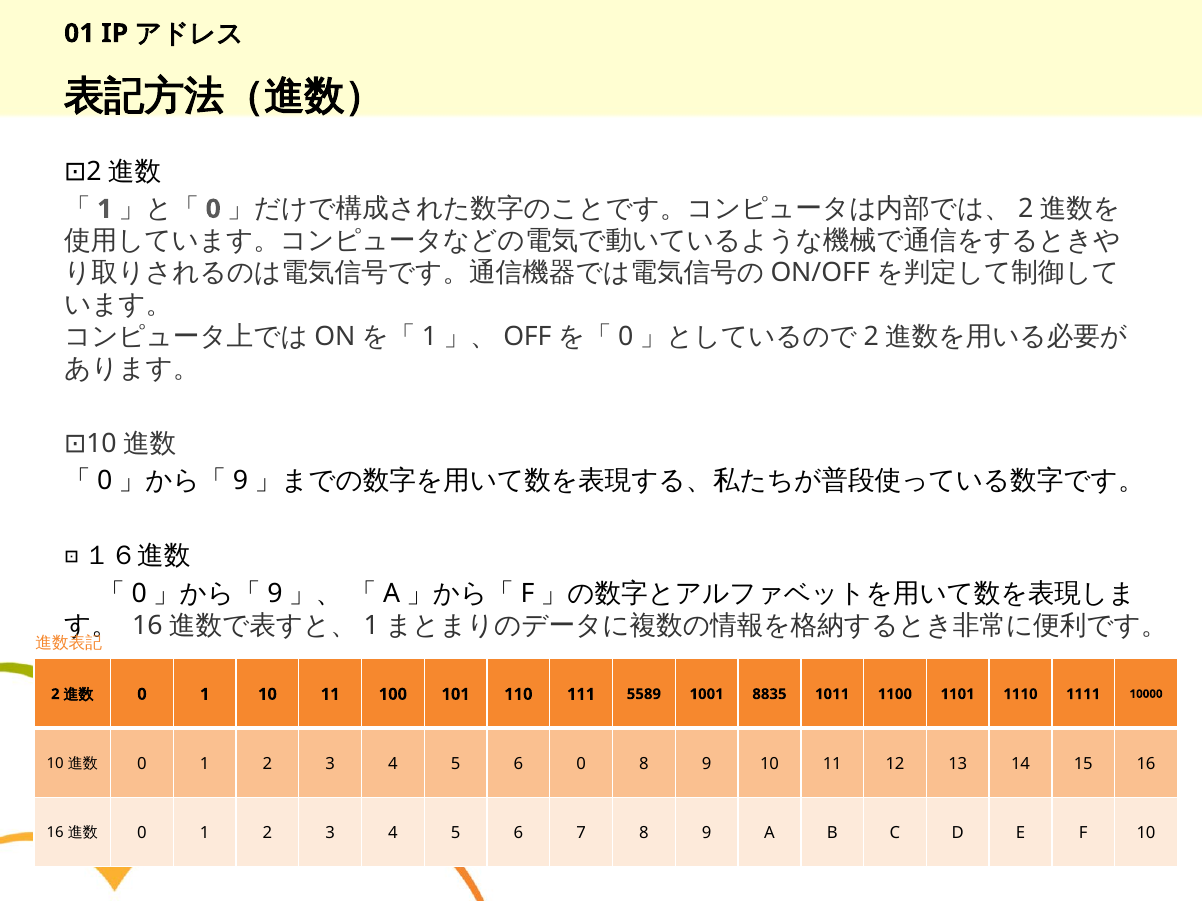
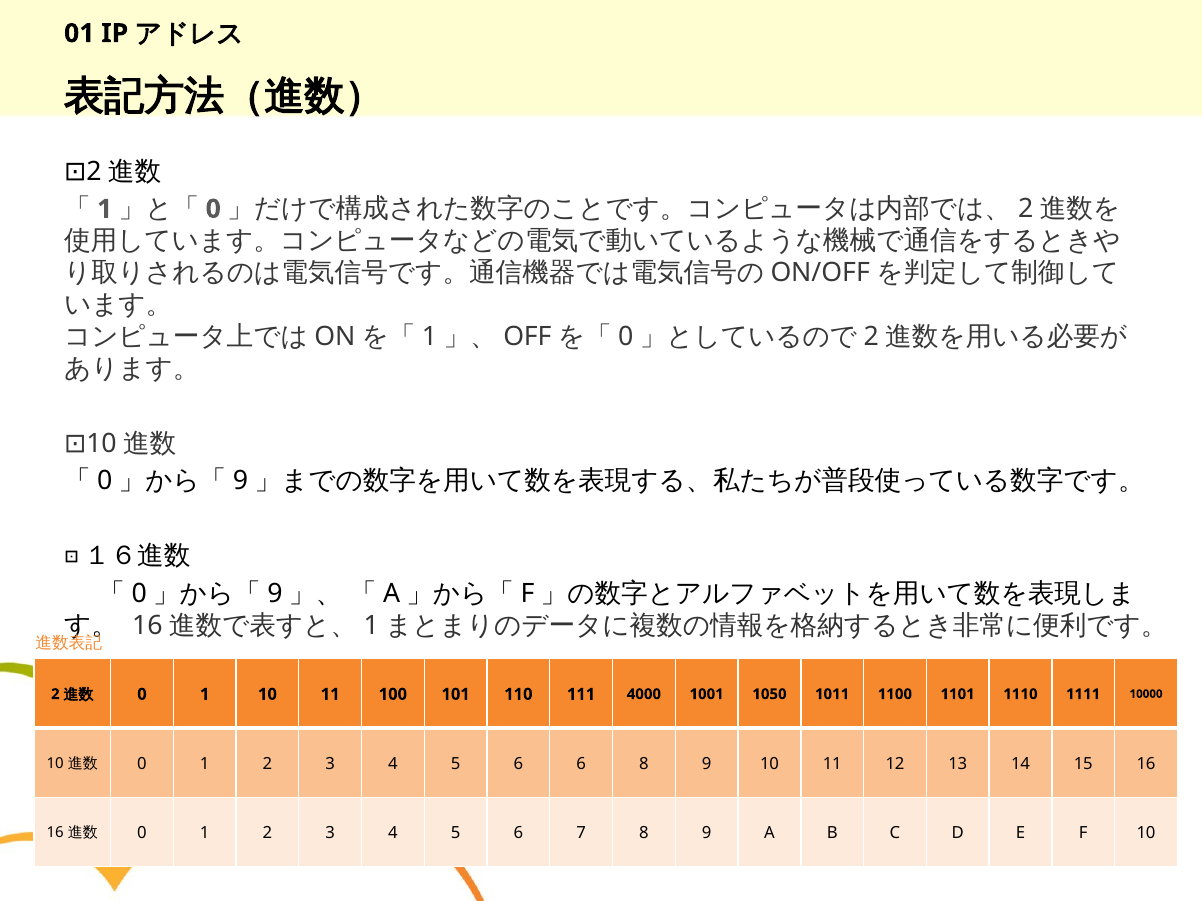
5589: 5589 -> 4000
8835: 8835 -> 1050
6 0: 0 -> 6
